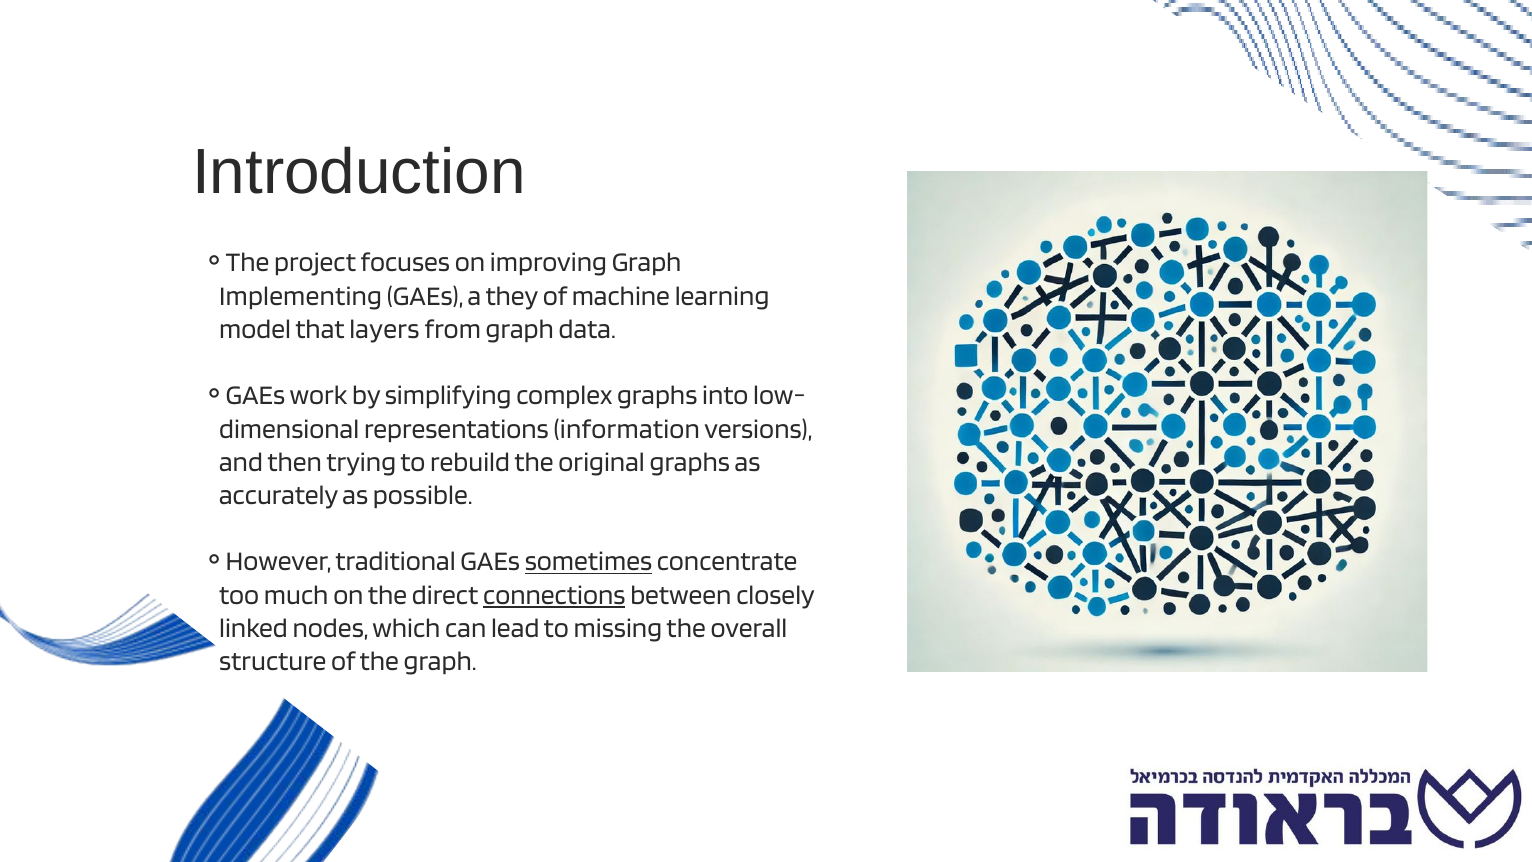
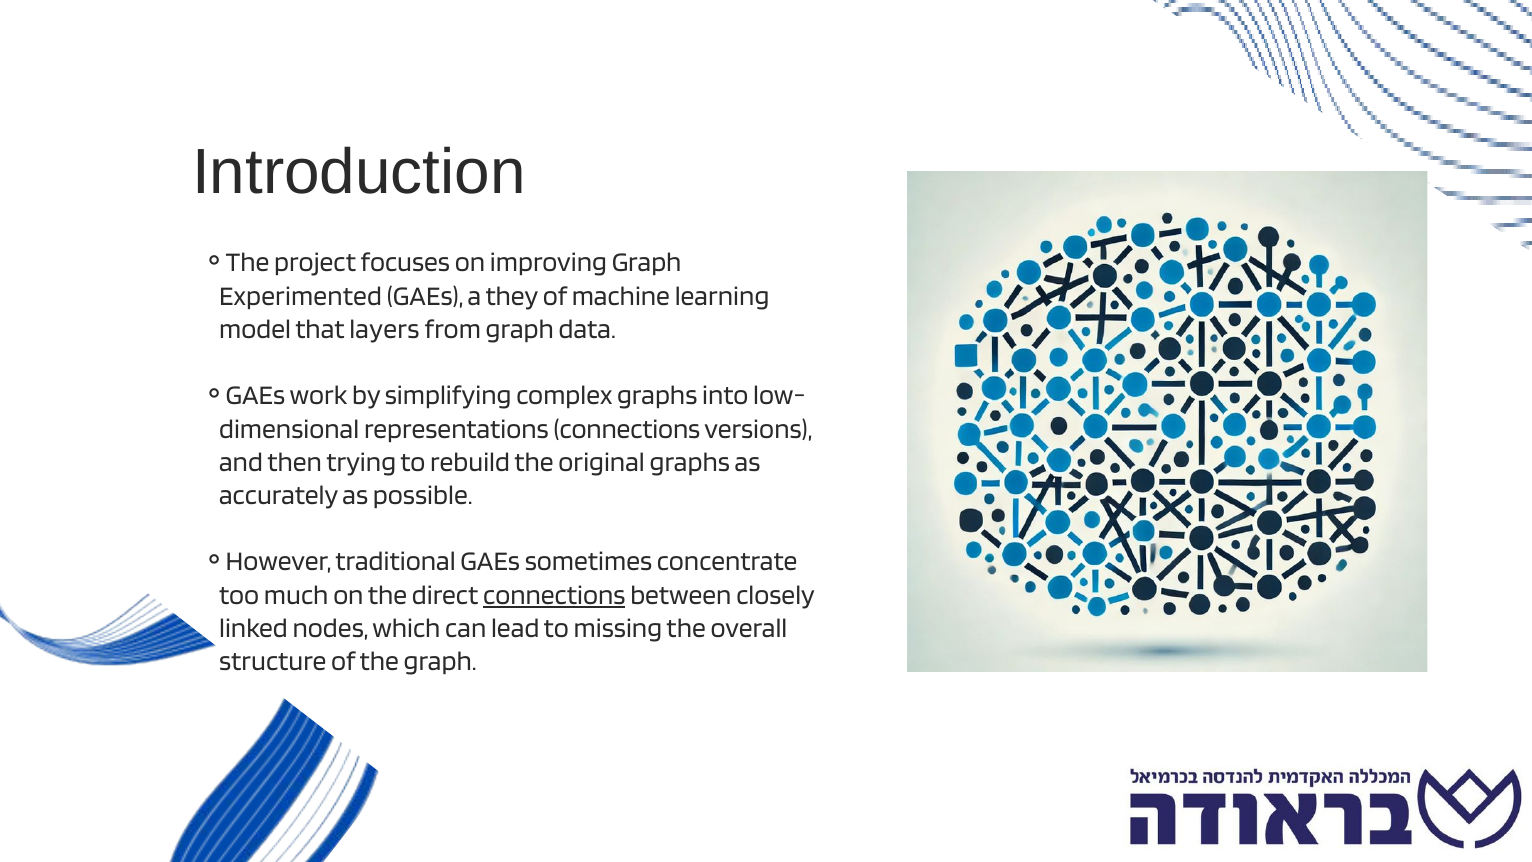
Implementing: Implementing -> Experimented
information at (627, 429): information -> connections
sometimes underline: present -> none
